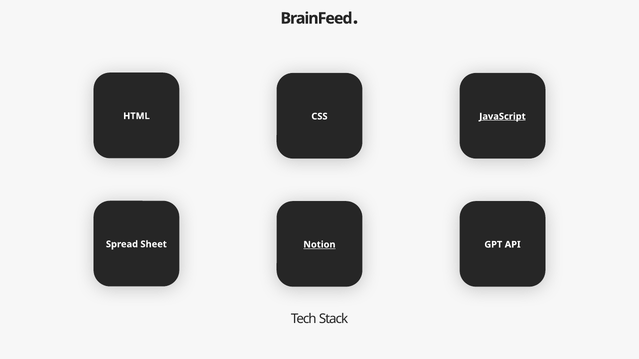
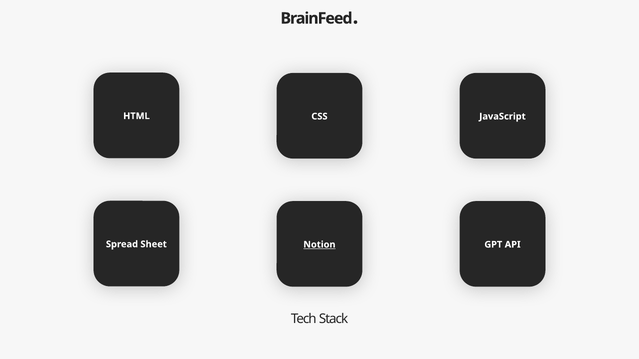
JavaScript underline: present -> none
